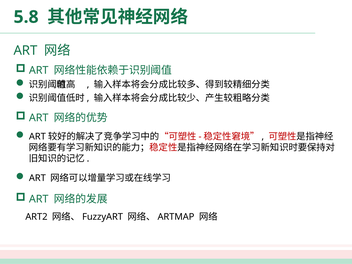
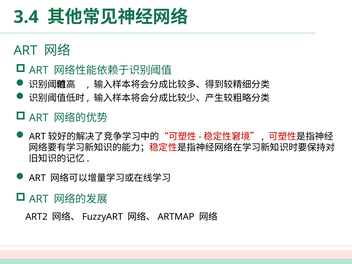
5.8: 5.8 -> 3.4
